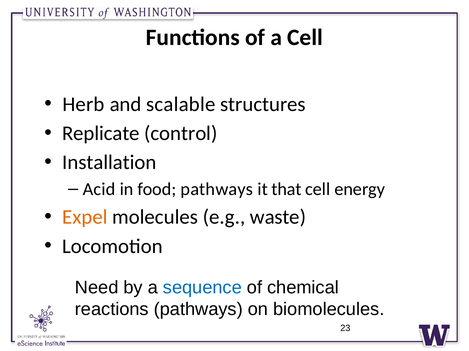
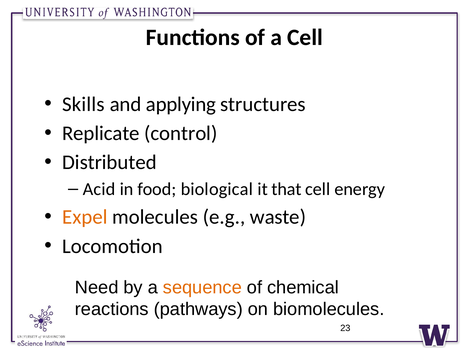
Herb: Herb -> Skills
scalable: scalable -> applying
Installation: Installation -> Distributed
food pathways: pathways -> biological
sequence colour: blue -> orange
